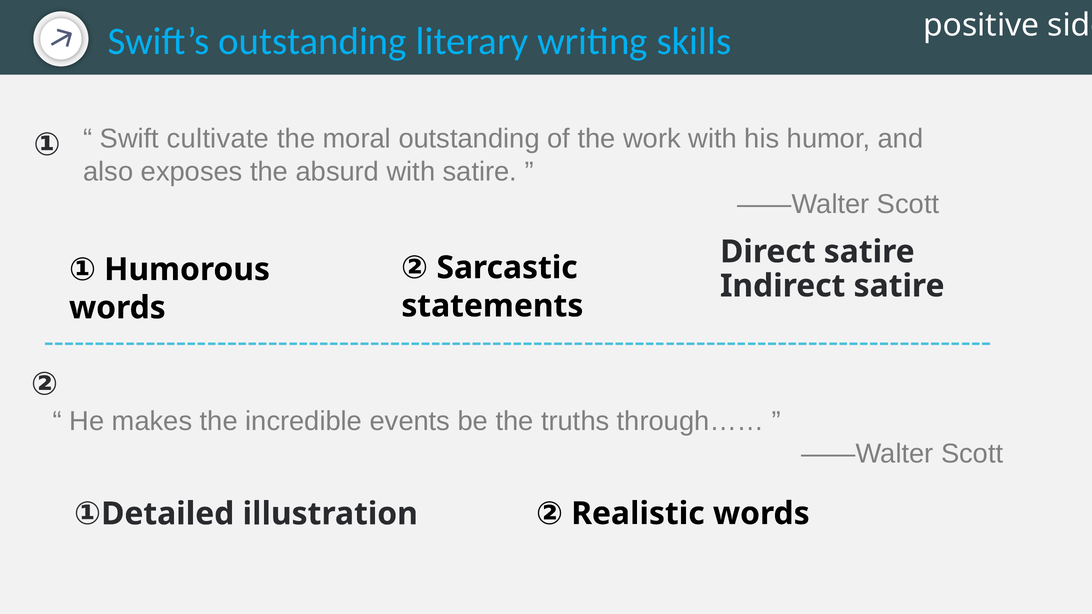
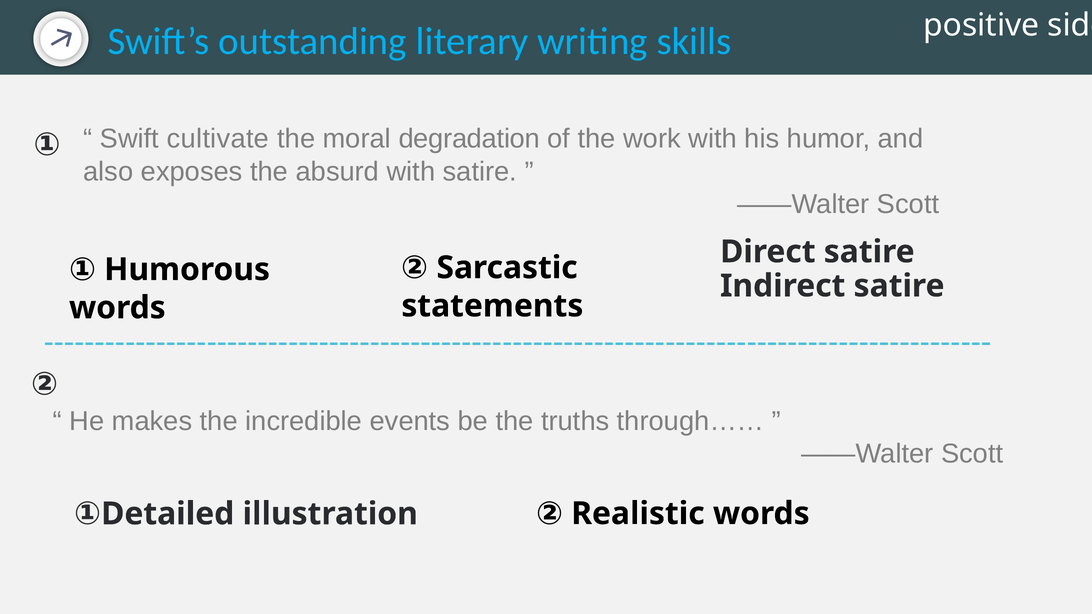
moral outstanding: outstanding -> degradation
